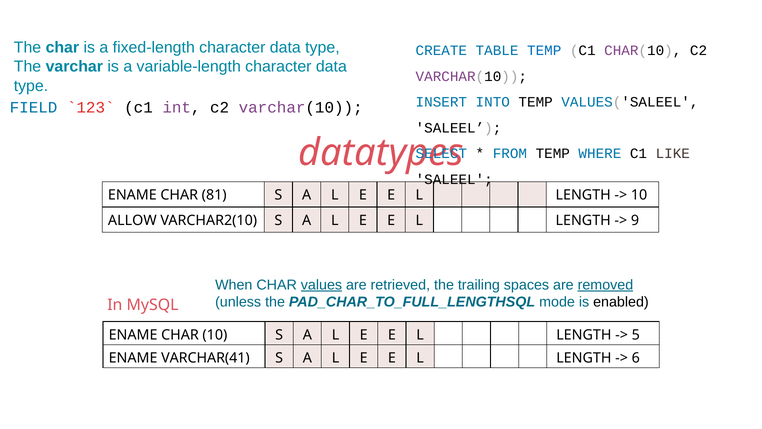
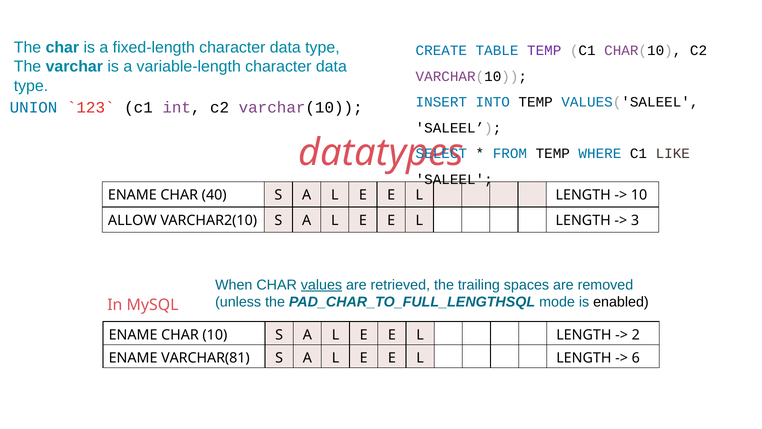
TEMP at (544, 51) colour: blue -> purple
FIELD: FIELD -> UNION
81: 81 -> 40
9: 9 -> 3
removed underline: present -> none
5: 5 -> 2
VARCHAR(41: VARCHAR(41 -> VARCHAR(81
